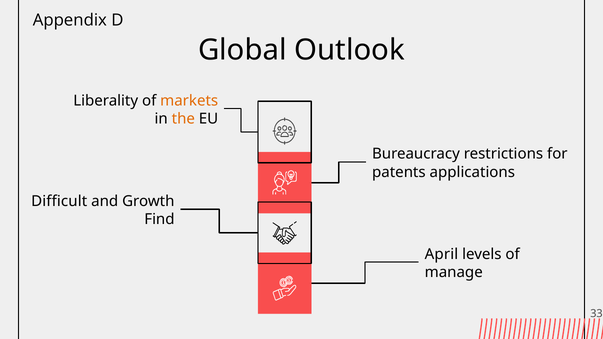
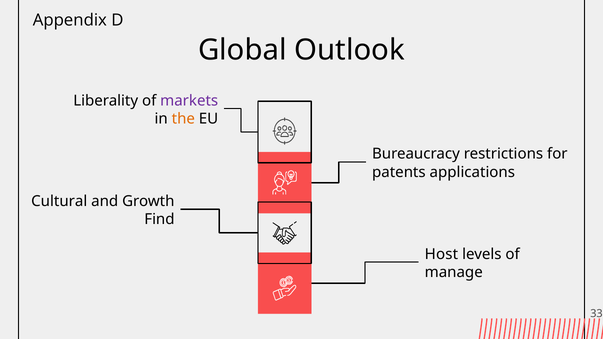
markets colour: orange -> purple
Difficult: Difficult -> Cultural
April: April -> Host
